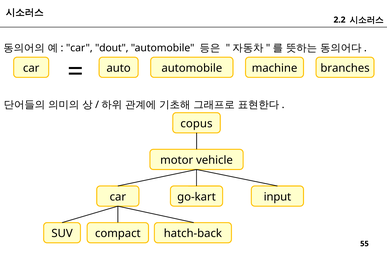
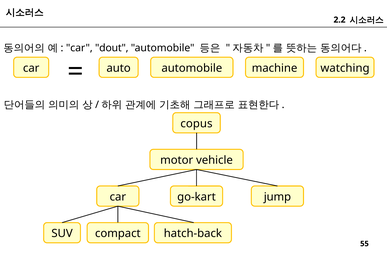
branches: branches -> watching
input: input -> jump
